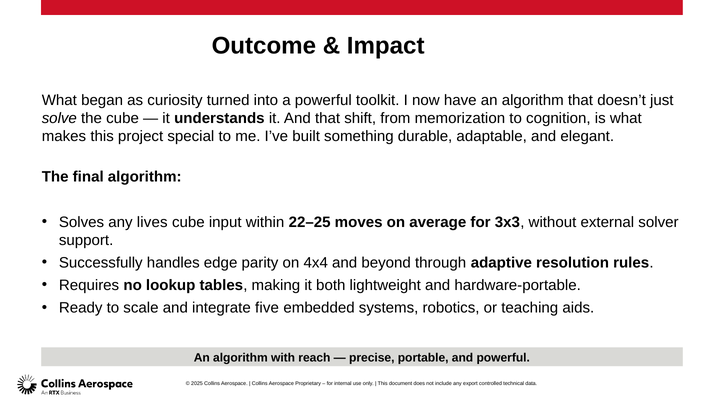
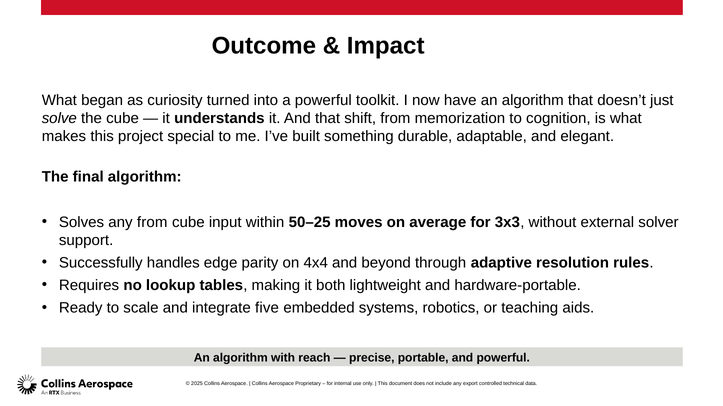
any lives: lives -> from
22–25: 22–25 -> 50–25
